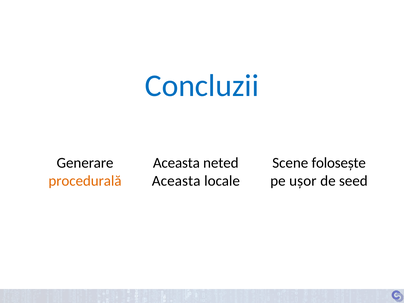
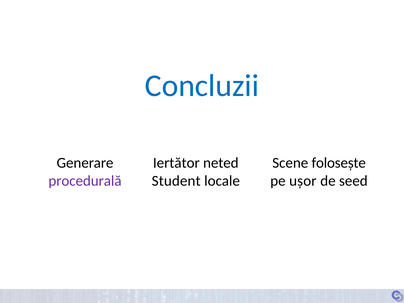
Aceasta at (176, 163): Aceasta -> Iertător
procedurală colour: orange -> purple
Aceasta at (176, 181): Aceasta -> Student
